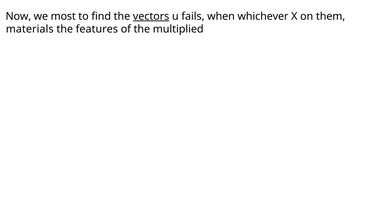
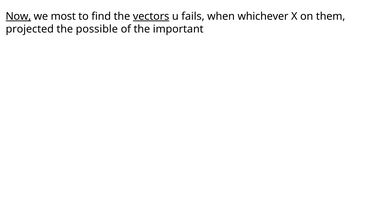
Now underline: none -> present
materials: materials -> projected
features: features -> possible
multiplied: multiplied -> important
